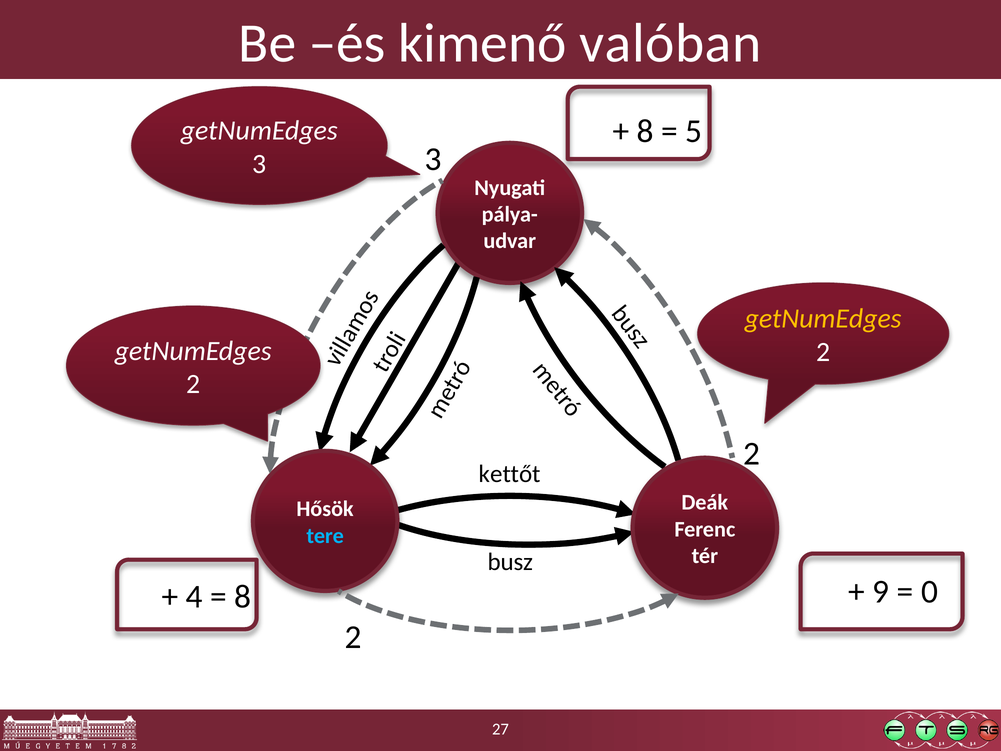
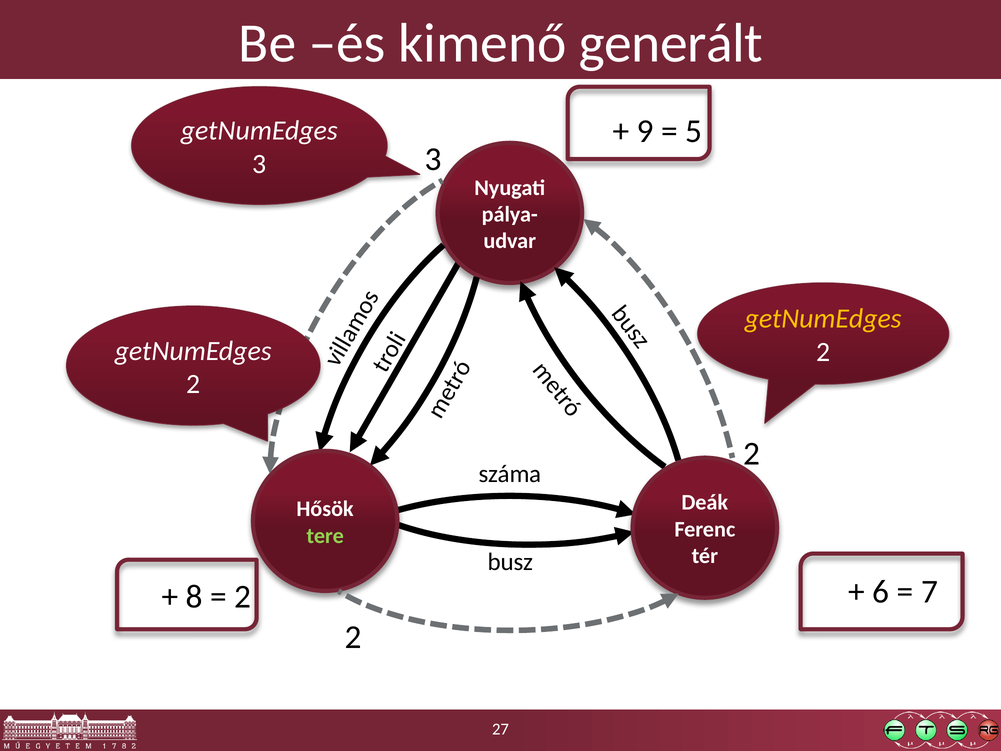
valóban: valóban -> generált
8 at (645, 131): 8 -> 9
kettőt: kettőt -> száma
tere colour: light blue -> light green
9: 9 -> 6
0: 0 -> 7
4: 4 -> 8
8 at (243, 597): 8 -> 2
